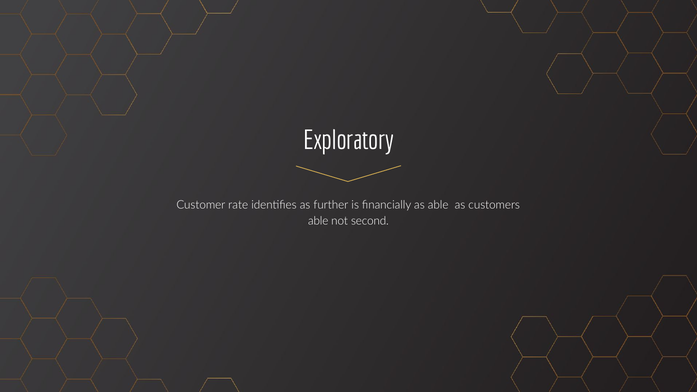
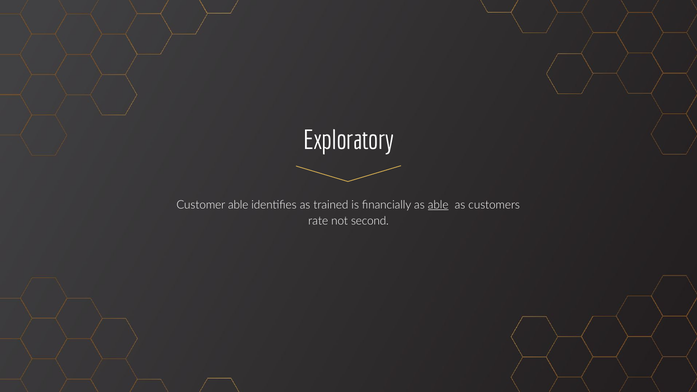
Customer rate: rate -> able
further: further -> trained
able at (438, 205) underline: none -> present
able at (318, 221): able -> rate
